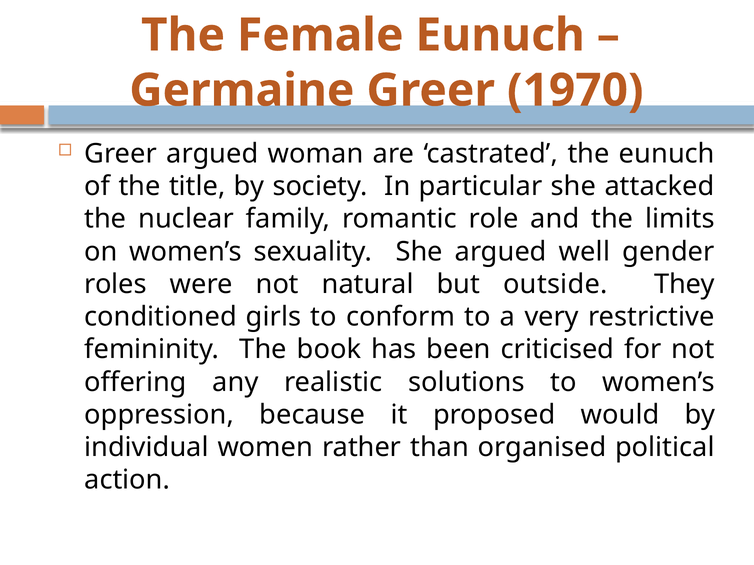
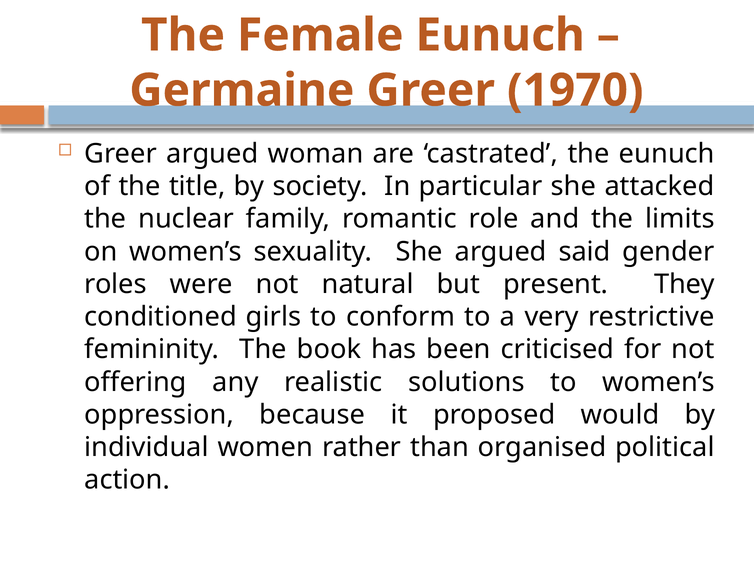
well: well -> said
outside: outside -> present
